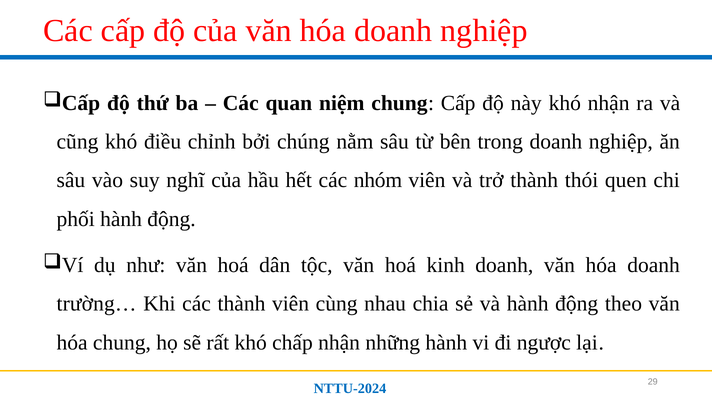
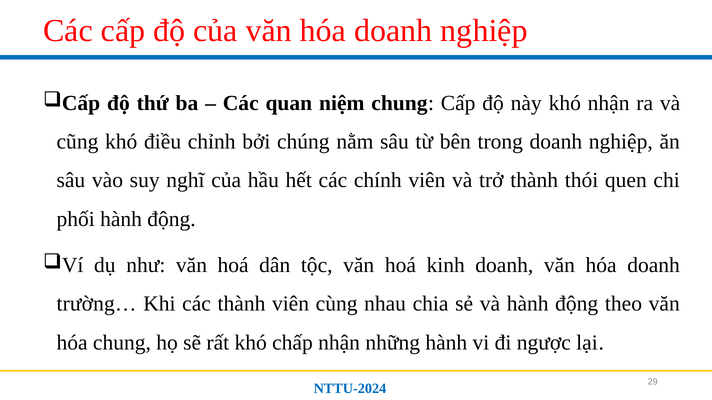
nhóm: nhóm -> chính
